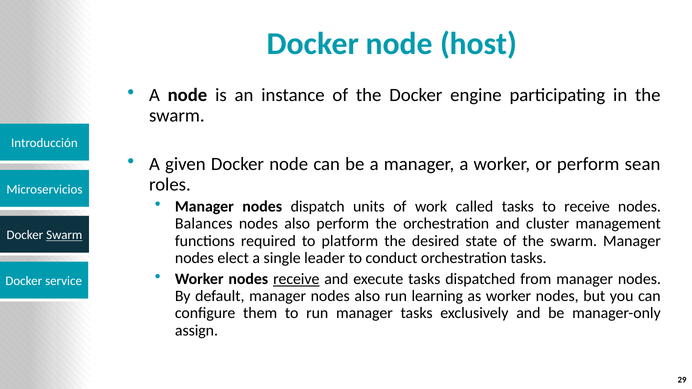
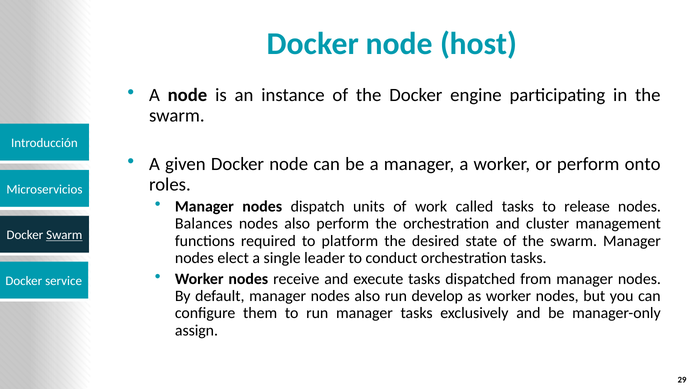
sean: sean -> onto
to receive: receive -> release
receive at (296, 279) underline: present -> none
learning: learning -> develop
